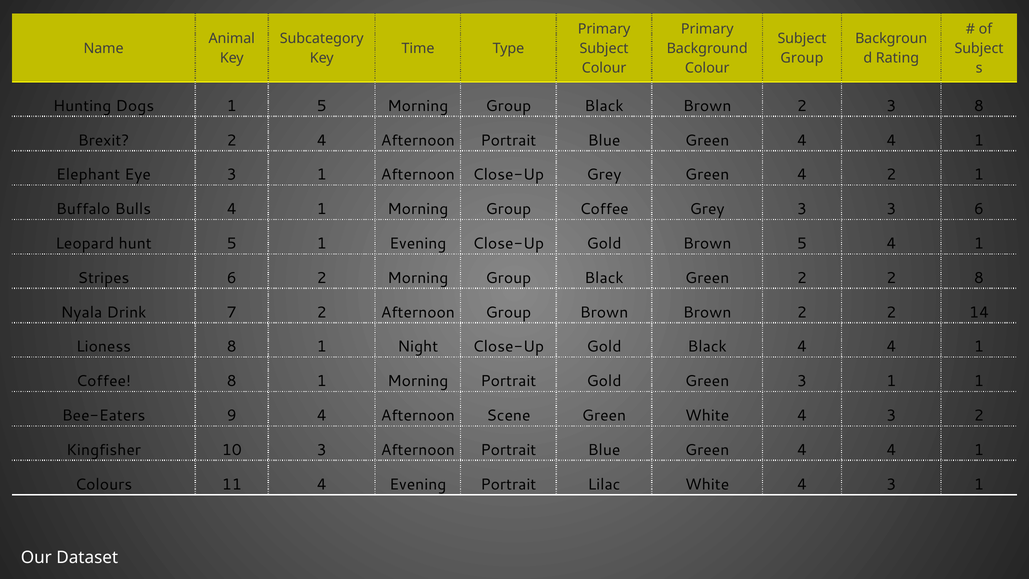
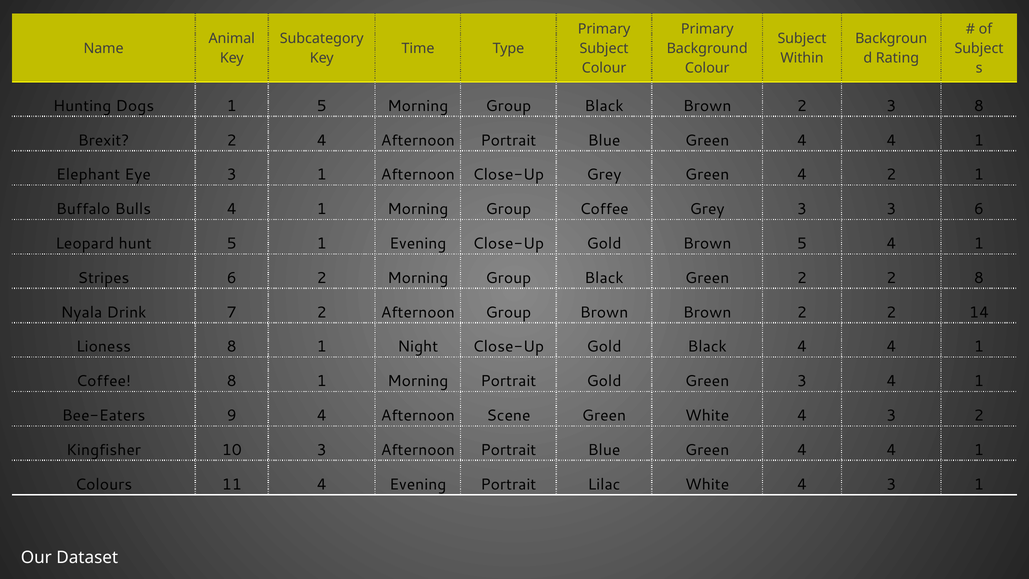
Group at (802, 58): Group -> Within
Green 3 1: 1 -> 4
